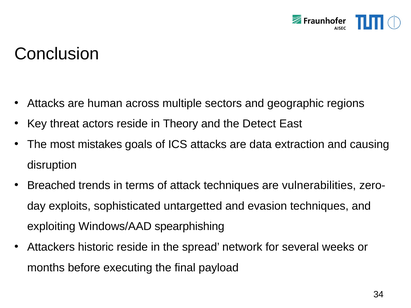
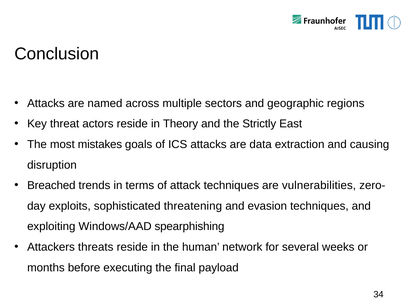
human: human -> named
Detect: Detect -> Strictly
untargetted: untargetted -> threatening
historic: historic -> threats
spread: spread -> human
